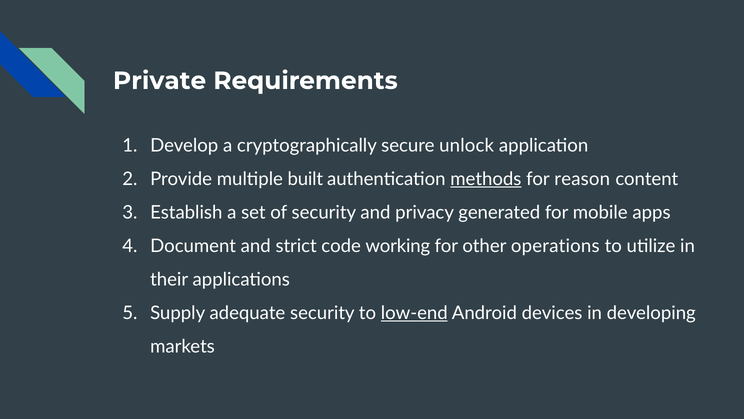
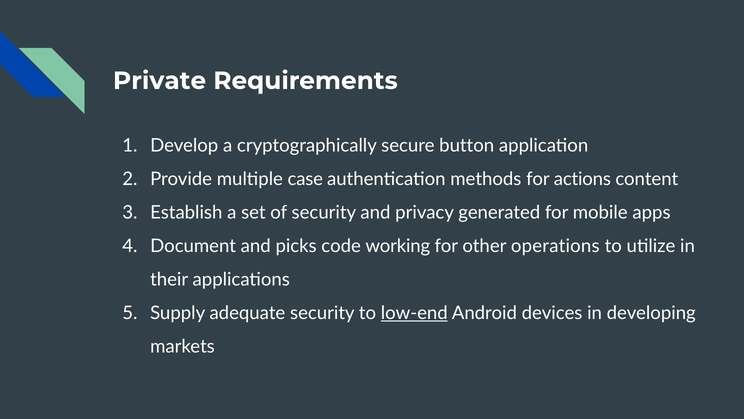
unlock: unlock -> button
built: built -> case
methods underline: present -> none
reason: reason -> actions
strict: strict -> picks
